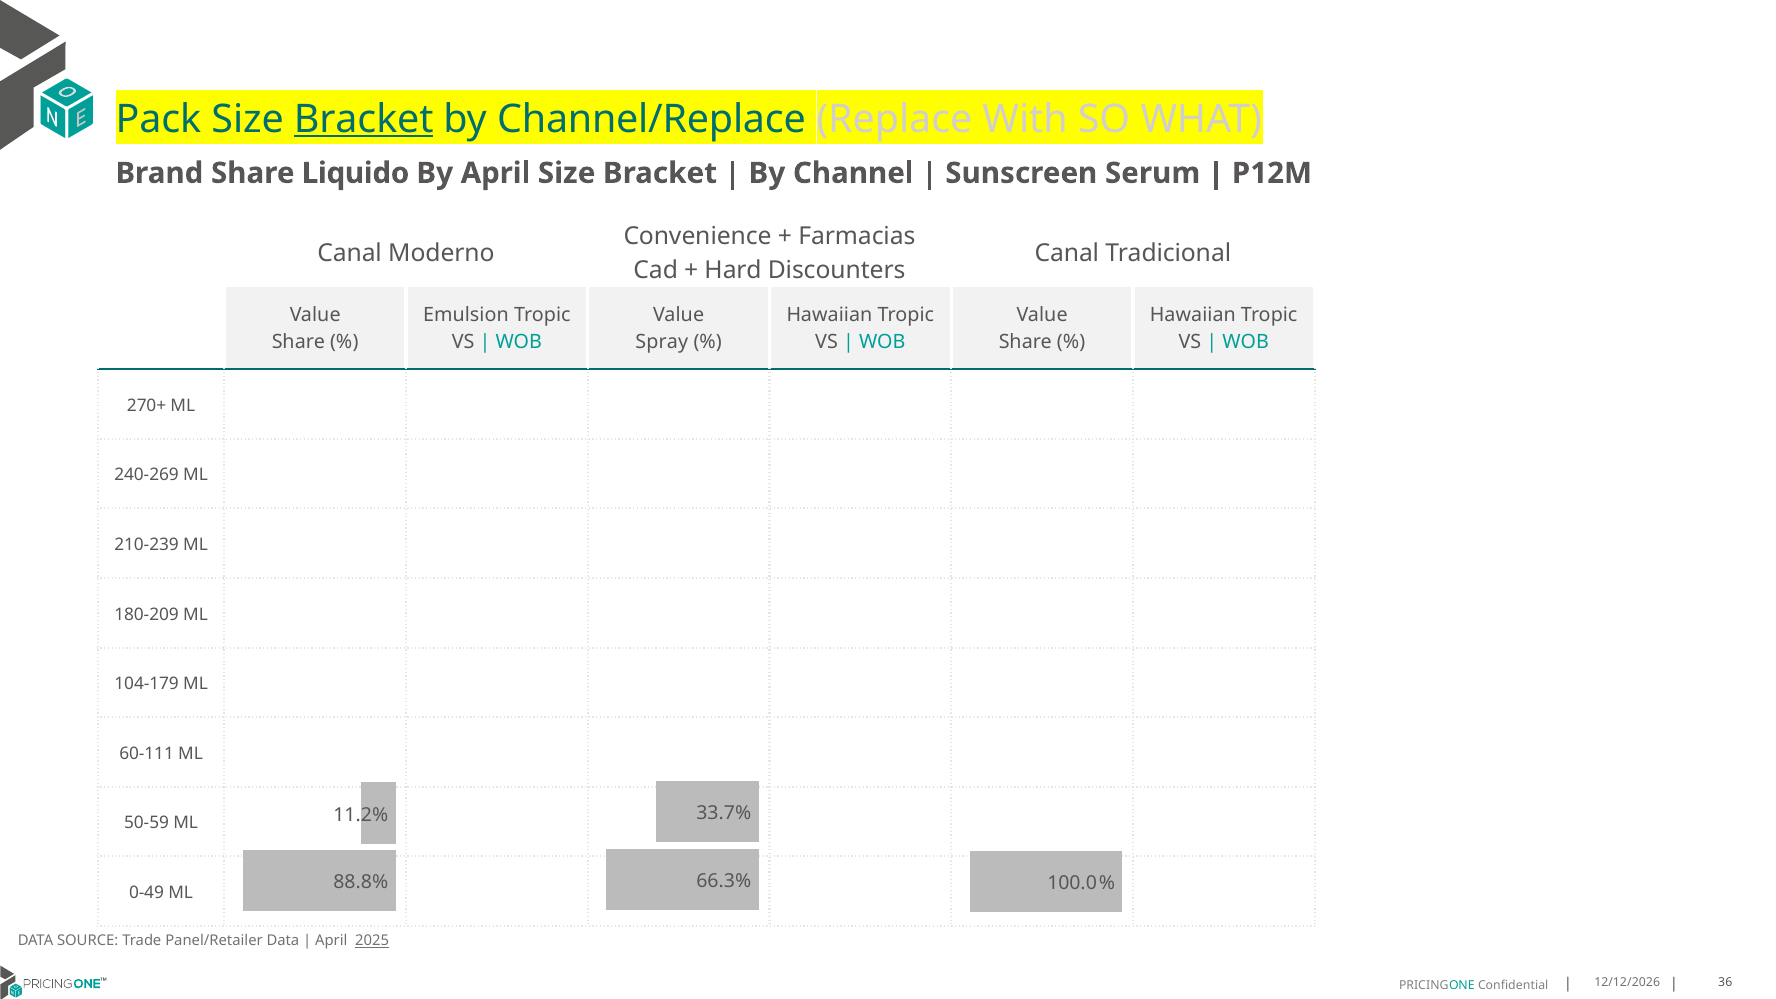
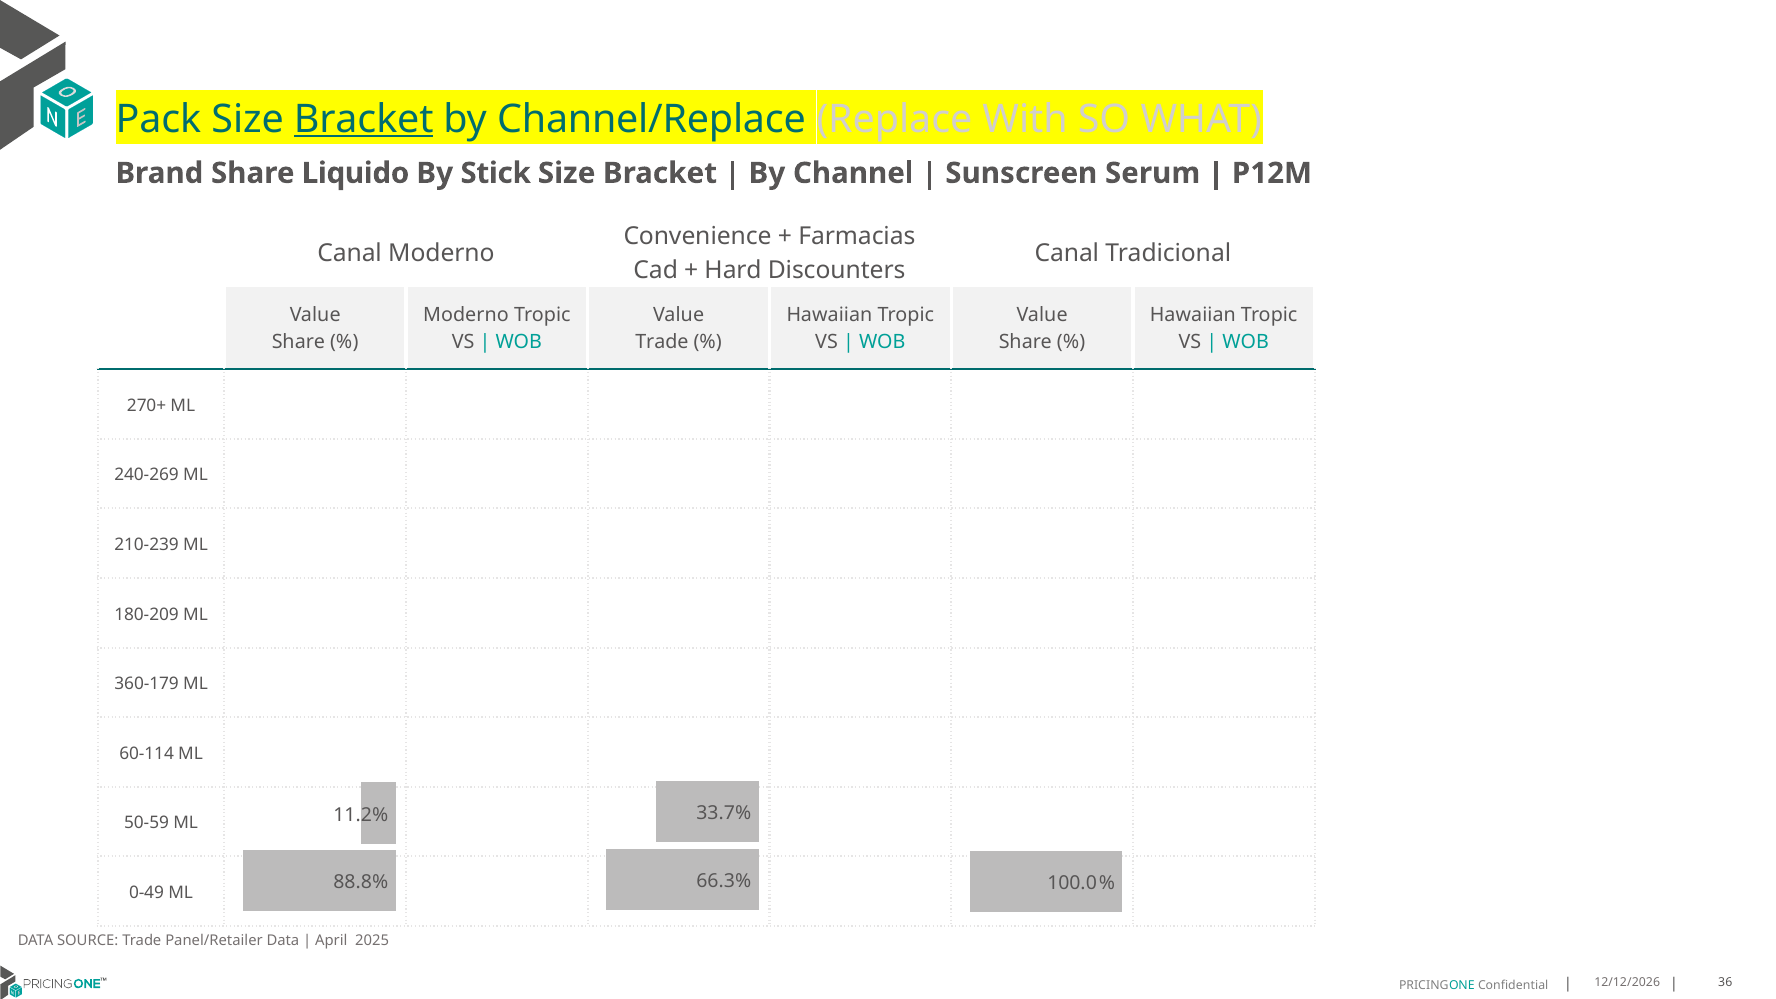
By April: April -> Stick
Emulsion at (466, 315): Emulsion -> Moderno
Spray at (662, 342): Spray -> Trade
104-179: 104-179 -> 360-179
60-111: 60-111 -> 60-114
2025 underline: present -> none
